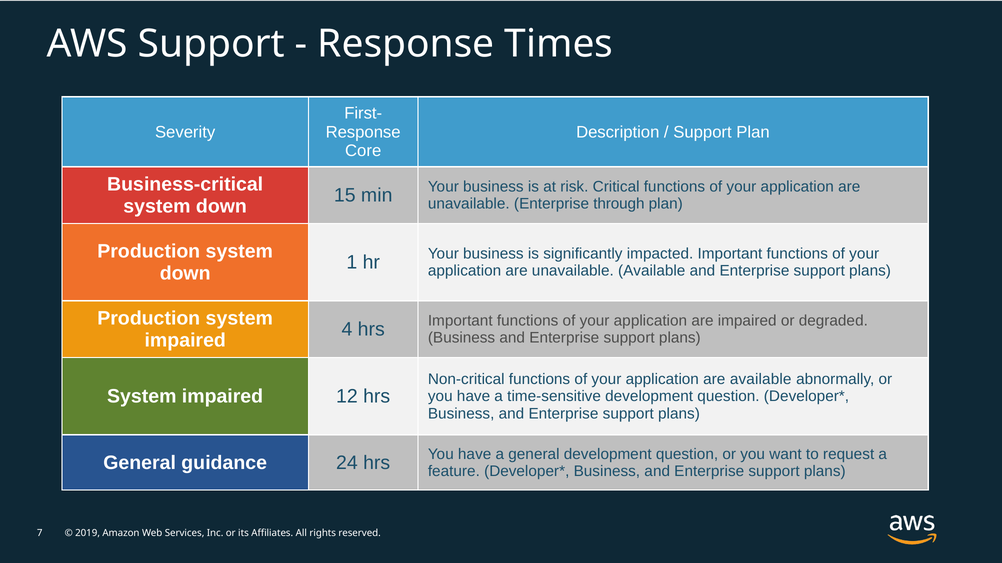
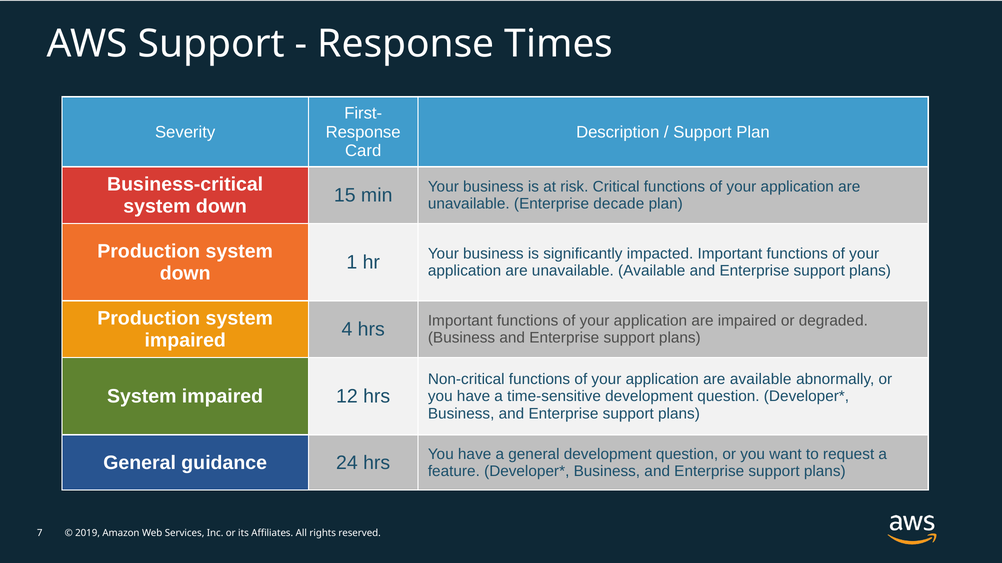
Core: Core -> Card
through: through -> decade
